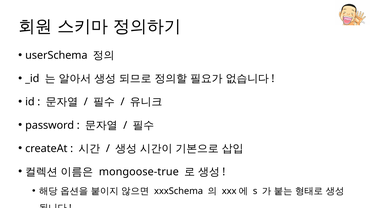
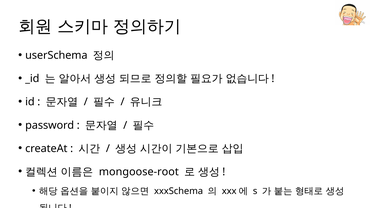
mongoose-true: mongoose-true -> mongoose-root
